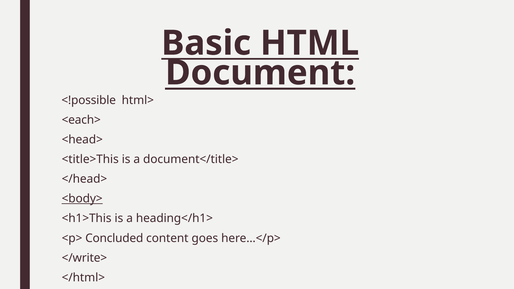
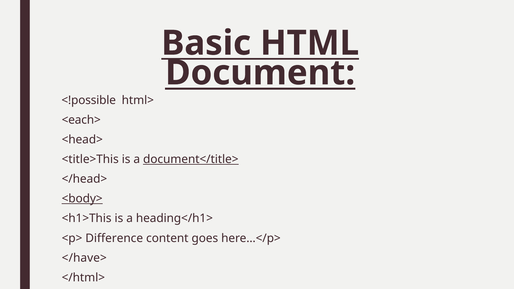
document</title> underline: none -> present
Concluded: Concluded -> Difference
</write>: </write> -> </have>
